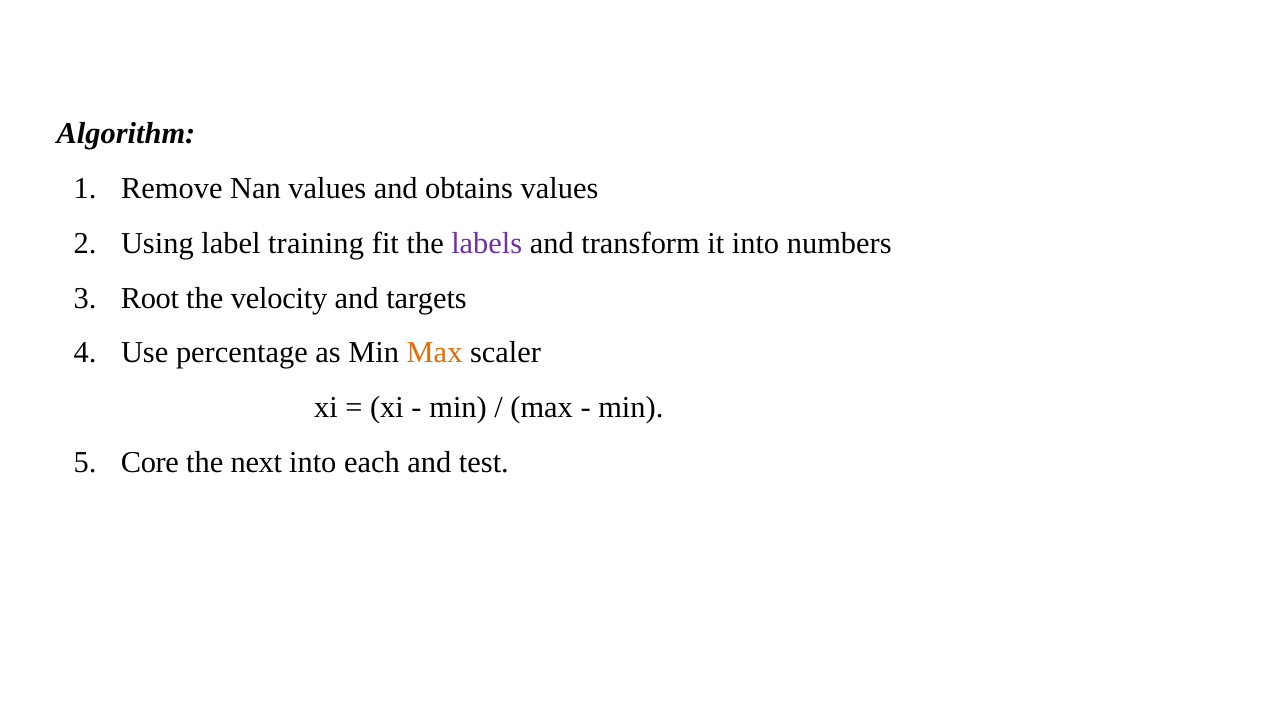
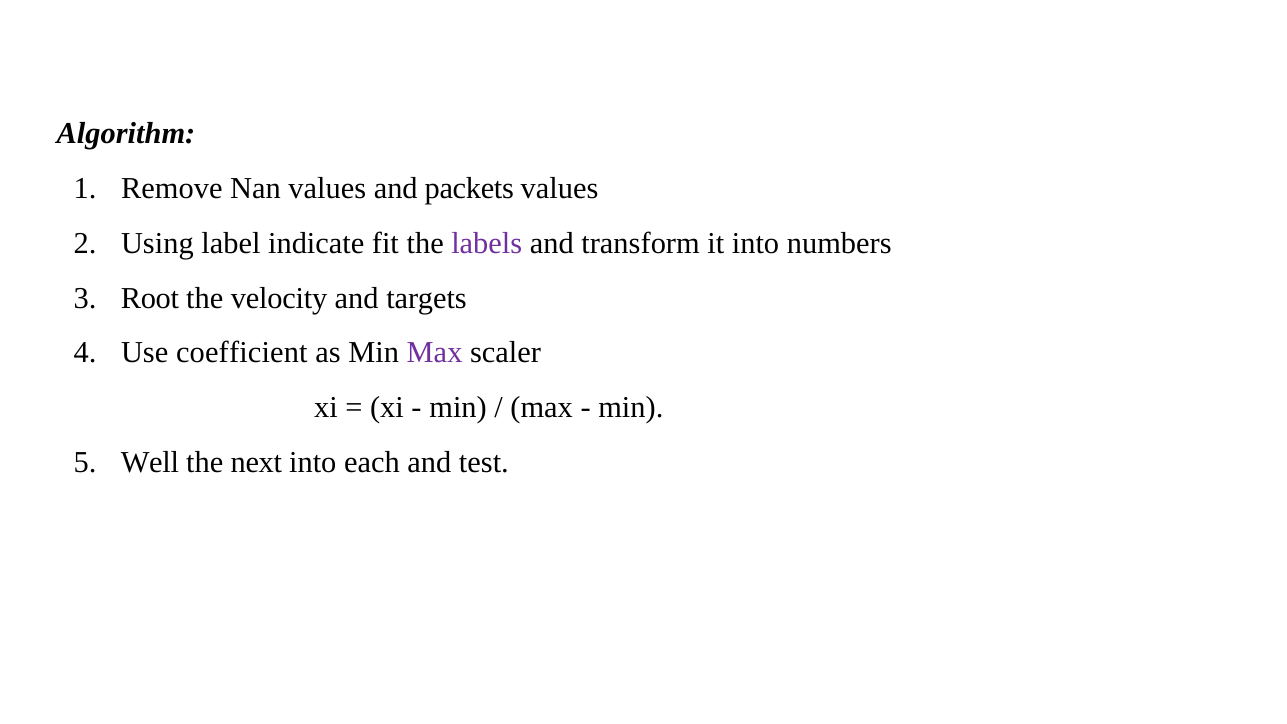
obtains: obtains -> packets
training: training -> indicate
percentage: percentage -> coefficient
Max at (435, 353) colour: orange -> purple
Core: Core -> Well
